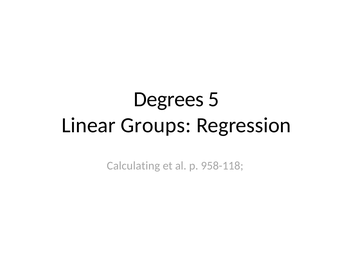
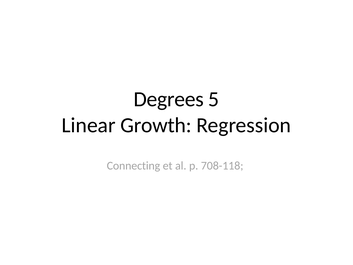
Groups: Groups -> Growth
Calculating: Calculating -> Connecting
958-118: 958-118 -> 708-118
